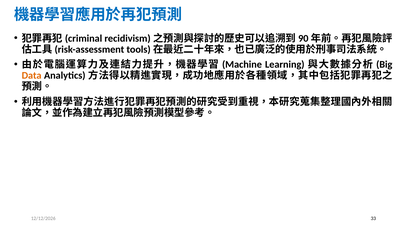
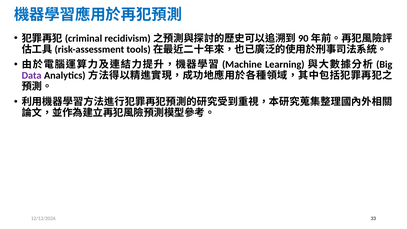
Data colour: orange -> purple
